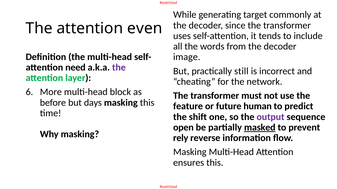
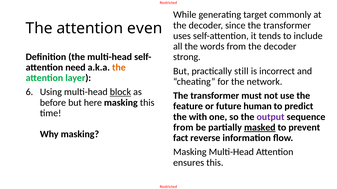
image: image -> strong
the at (119, 68) colour: purple -> orange
More: More -> Using
block underline: none -> present
days: days -> here
shift: shift -> with
open at (183, 128): open -> from
rely: rely -> fact
